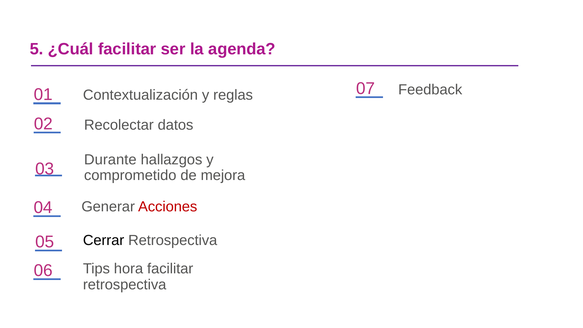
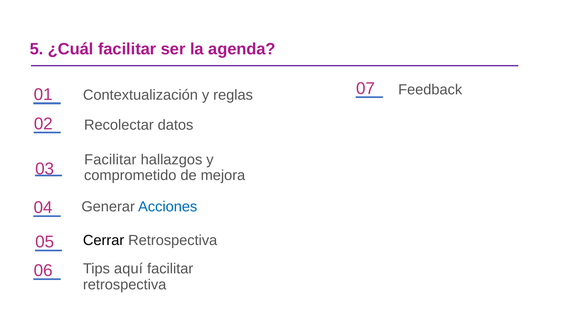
Durante at (110, 160): Durante -> Facilitar
Acciones colour: red -> blue
hora: hora -> aquí
